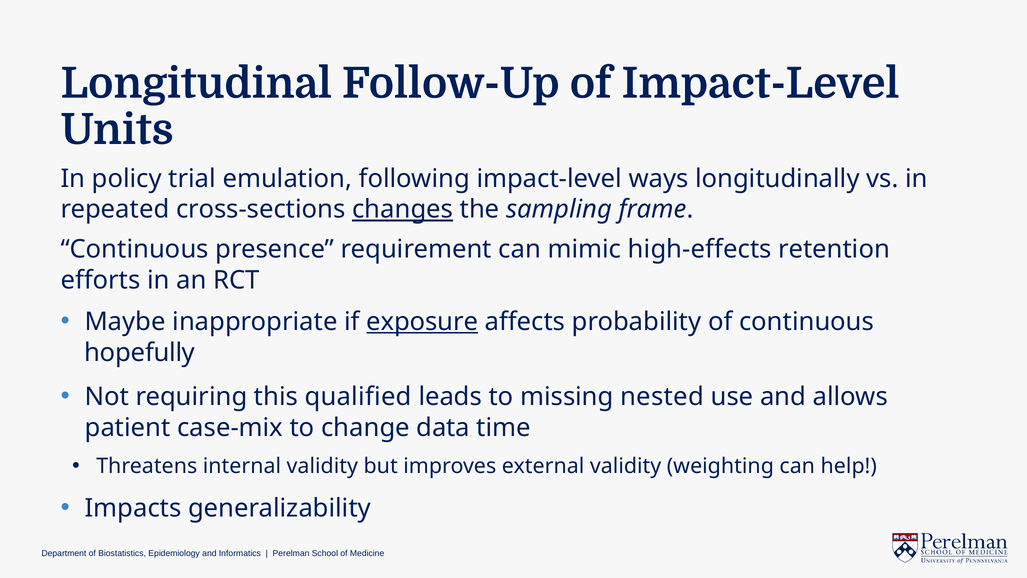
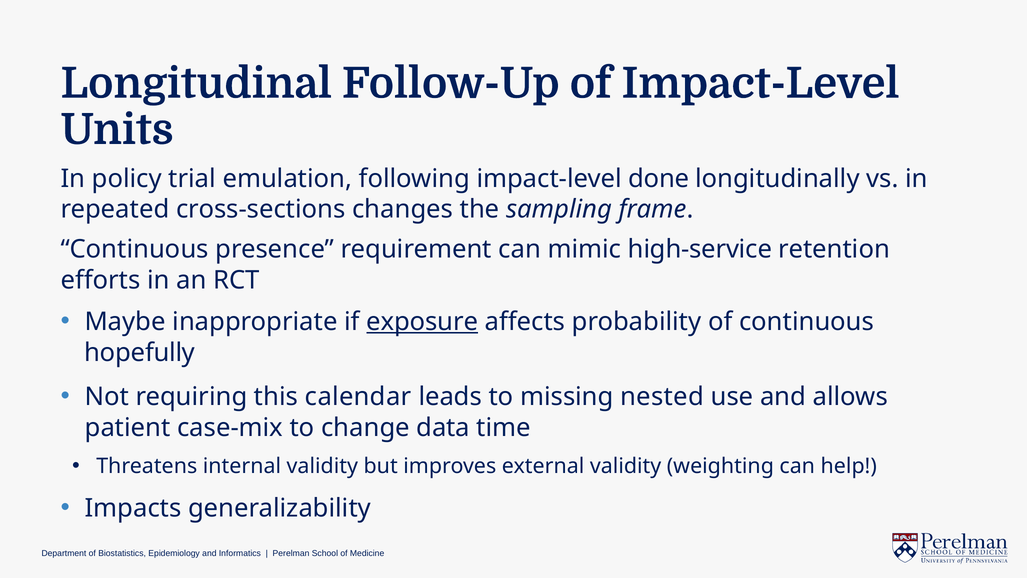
ways: ways -> done
changes underline: present -> none
high-effects: high-effects -> high-service
qualified: qualified -> calendar
